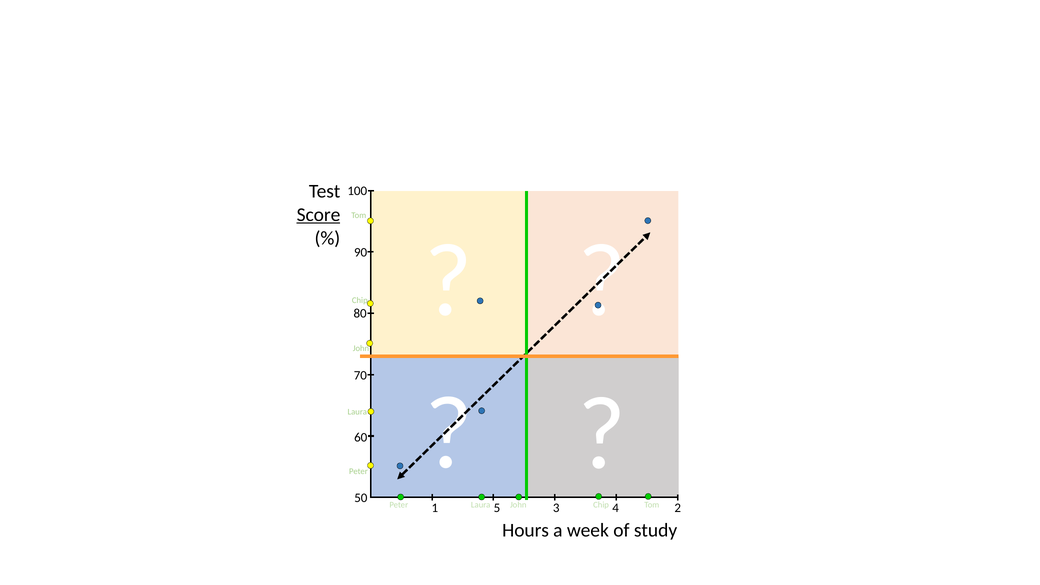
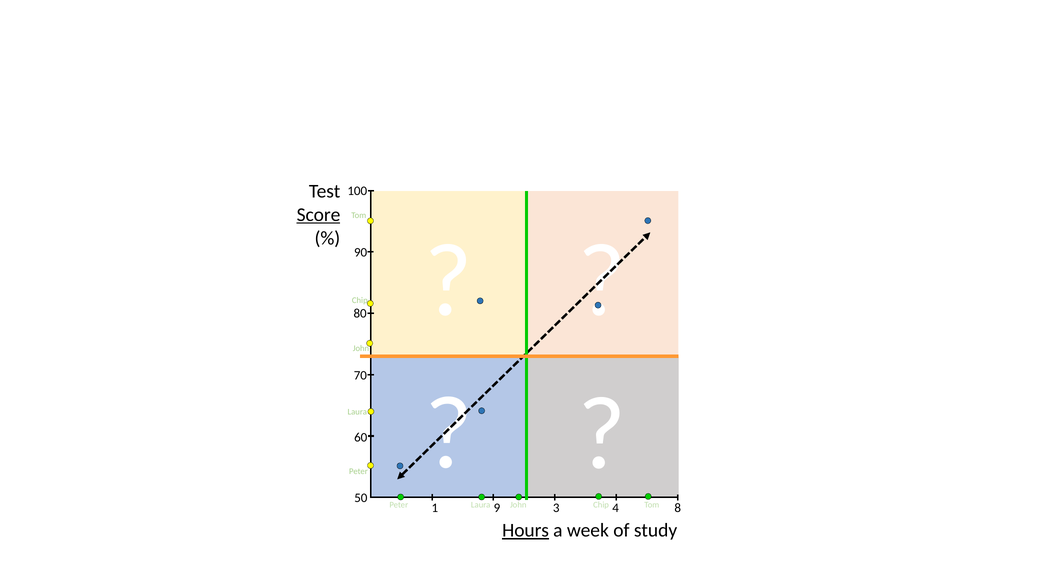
5: 5 -> 9
2: 2 -> 8
Hours underline: none -> present
